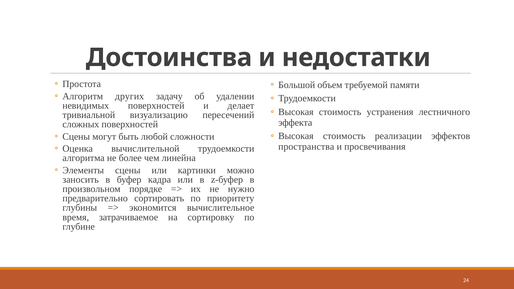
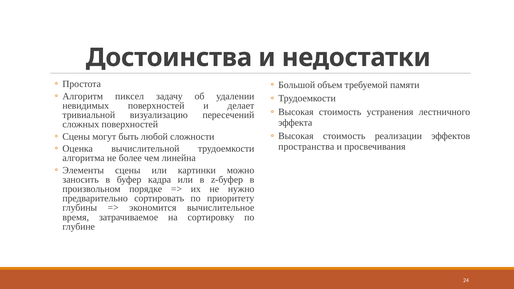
других: других -> пиксел
